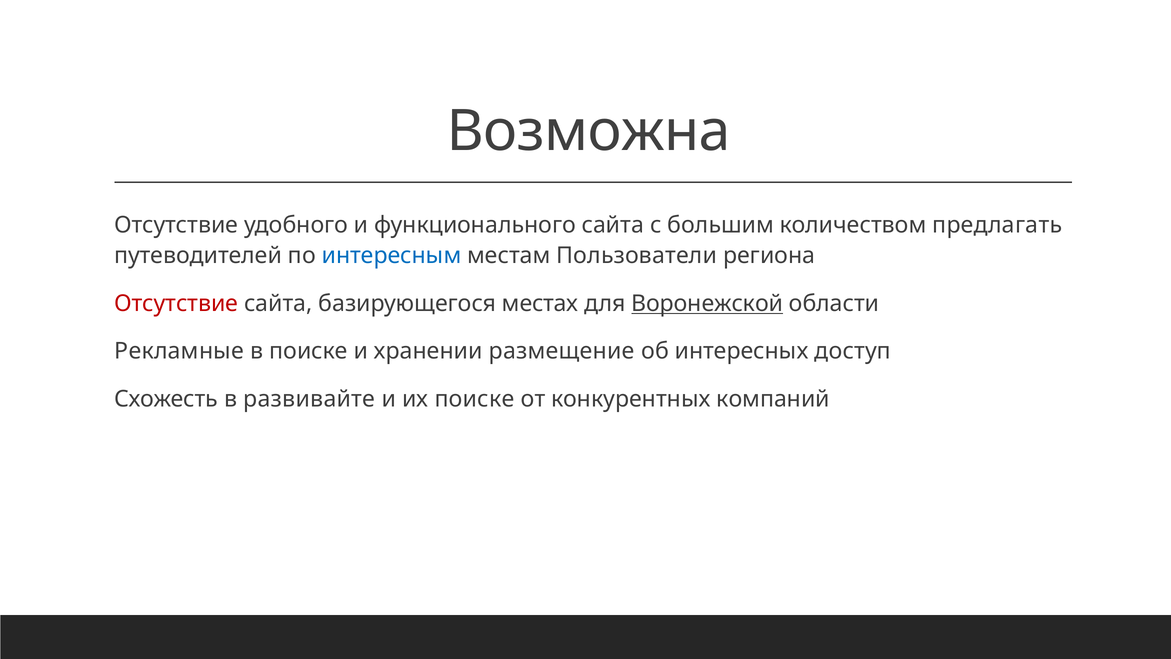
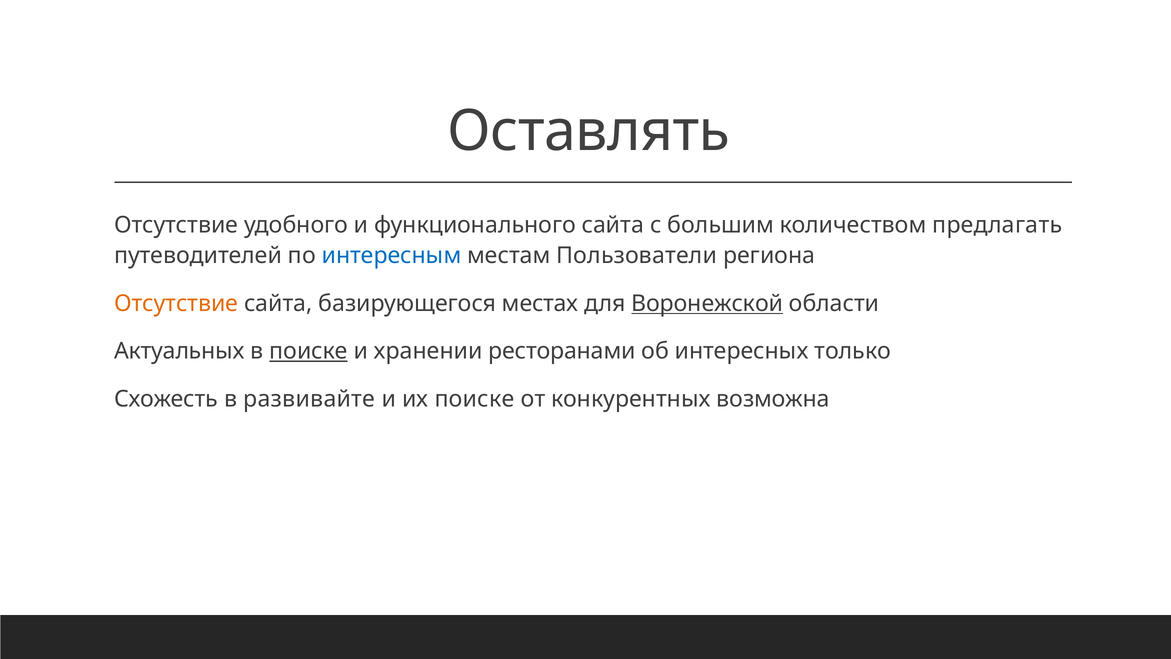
Возможна: Возможна -> Оставлять
Отсутствие at (176, 303) colour: red -> orange
Рекламные: Рекламные -> Актуальных
поиске at (309, 351) underline: none -> present
размещение: размещение -> ресторанами
доступ: доступ -> только
компаний: компаний -> возможна
